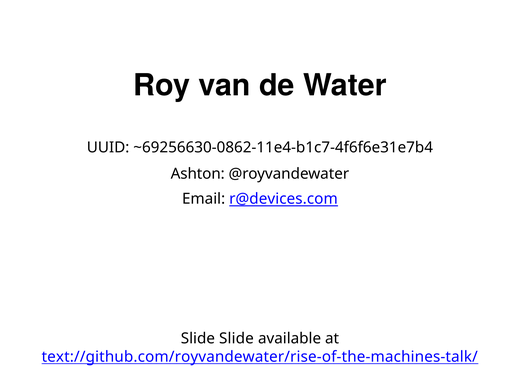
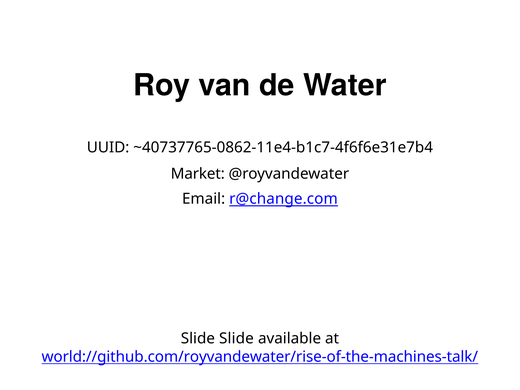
~69256630-0862-11e4-b1c7-4f6f6e31e7b4: ~69256630-0862-11e4-b1c7-4f6f6e31e7b4 -> ~40737765-0862-11e4-b1c7-4f6f6e31e7b4
Ashton: Ashton -> Market
r@devices.com: r@devices.com -> r@change.com
text://github.com/royvandewater/rise-of-the-machines-talk/: text://github.com/royvandewater/rise-of-the-machines-talk/ -> world://github.com/royvandewater/rise-of-the-machines-talk/
